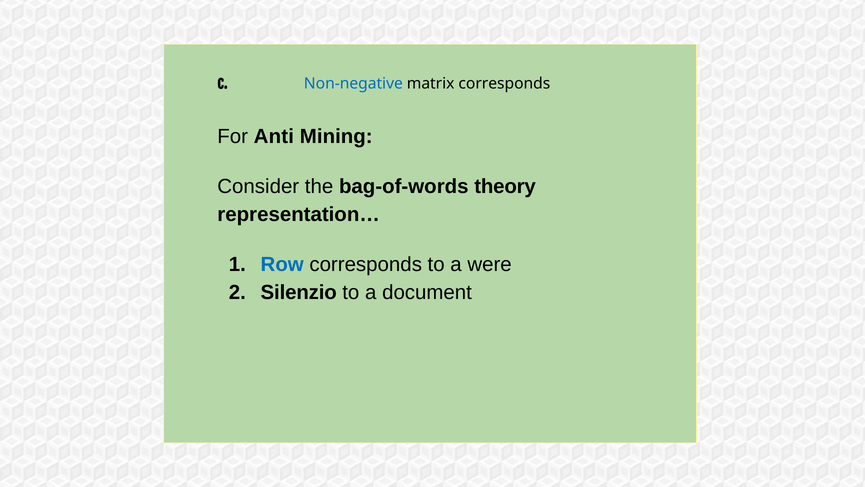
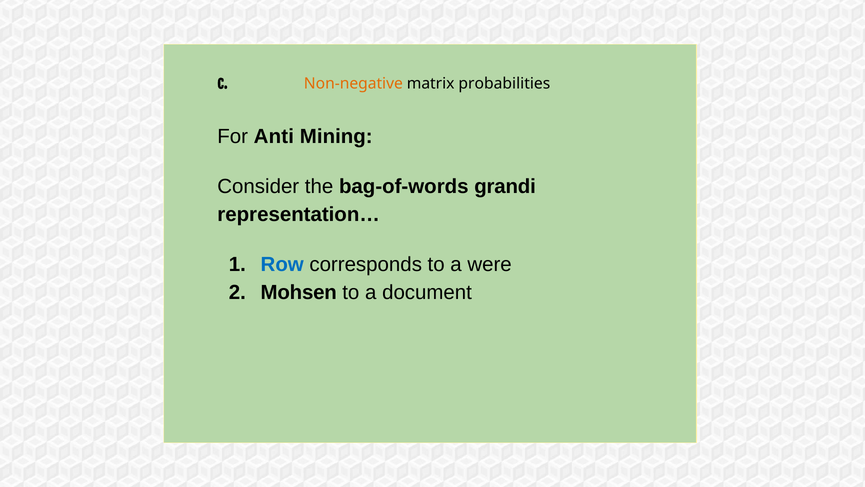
Non-negative colour: blue -> orange
matrix corresponds: corresponds -> probabilities
theory: theory -> grandi
Silenzio: Silenzio -> Mohsen
